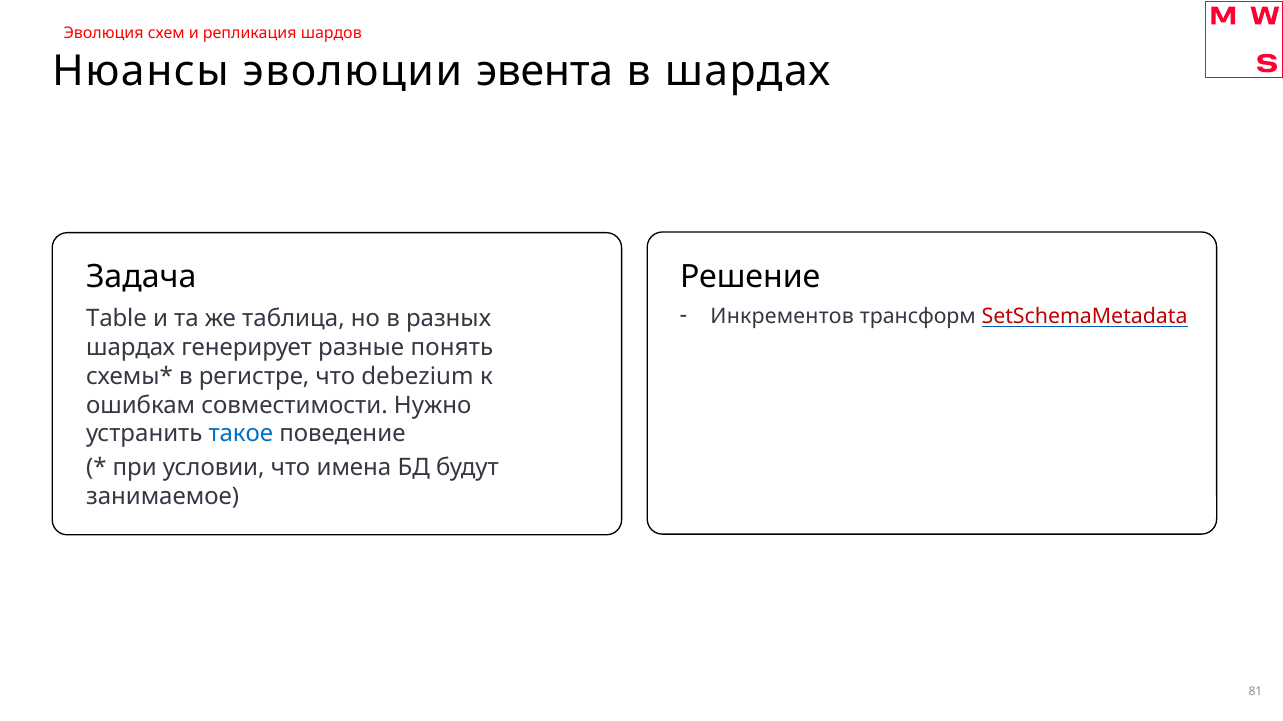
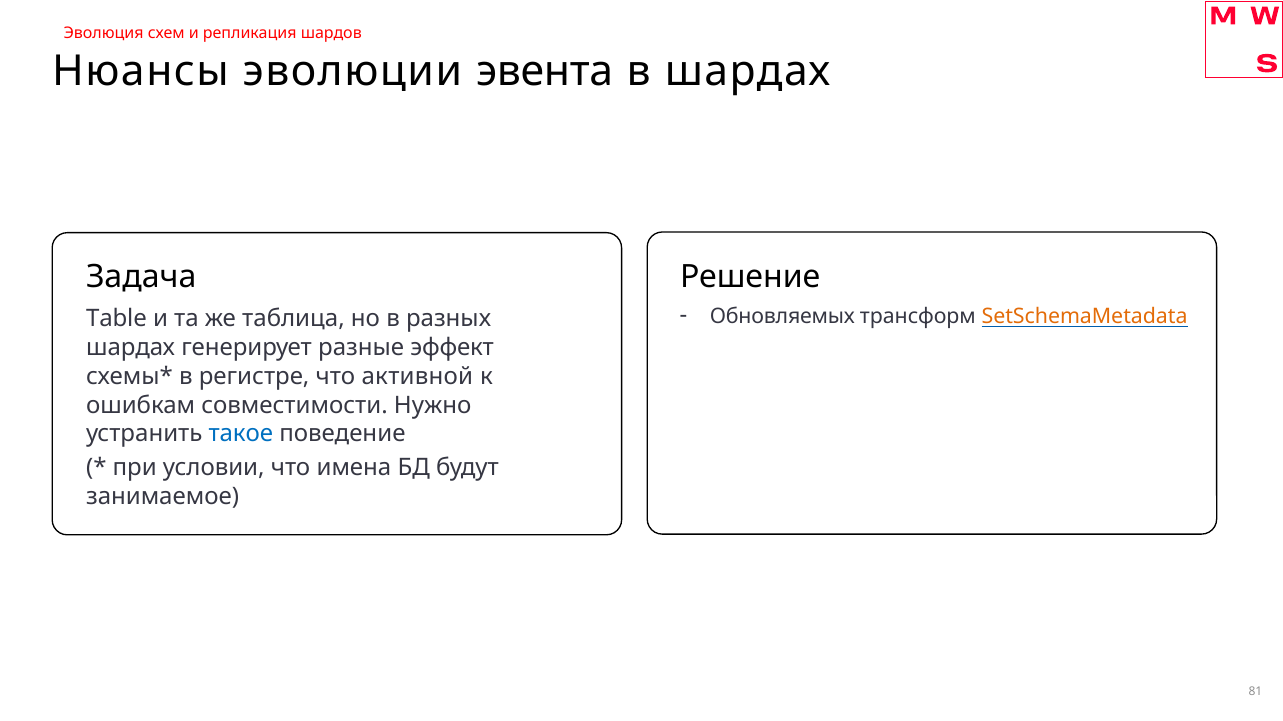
Инкрементов: Инкрементов -> Обновляемых
SetSchemaMetadata colour: red -> orange
понять: понять -> эффект
debezium: debezium -> активной
